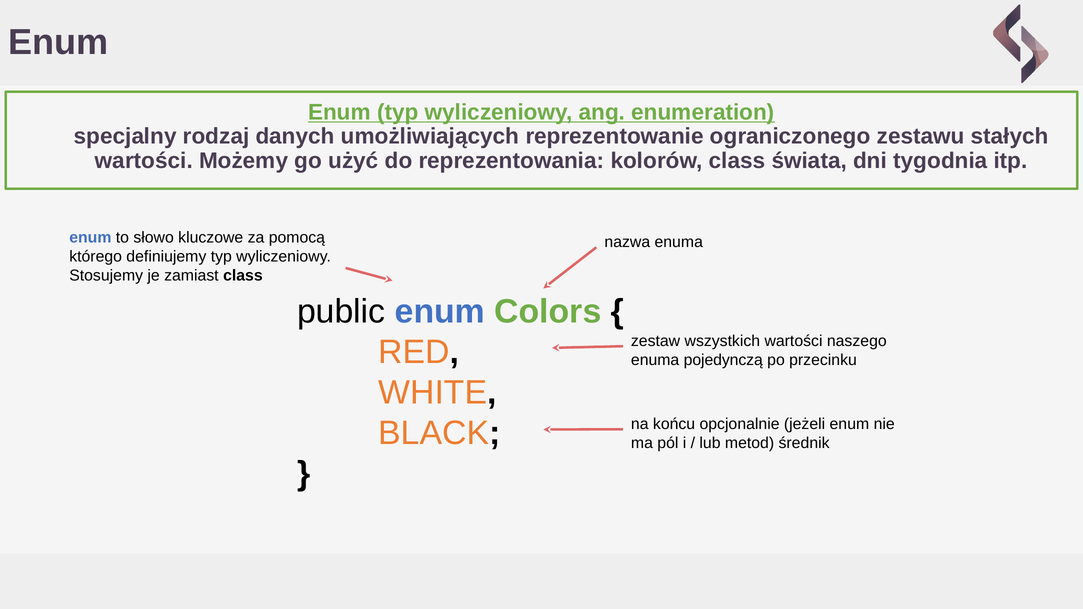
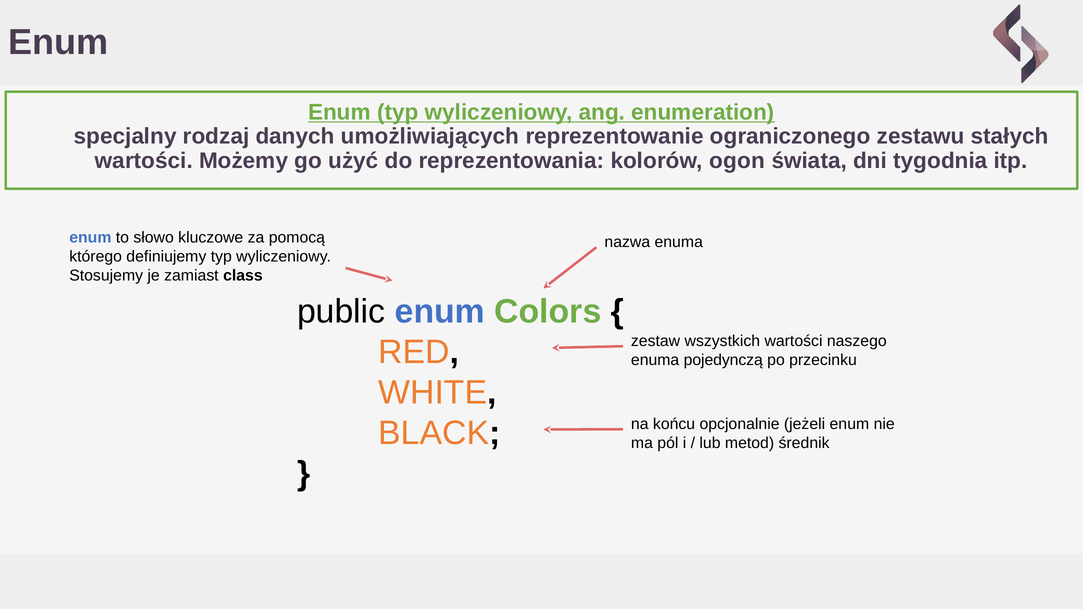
kolorów class: class -> ogon
